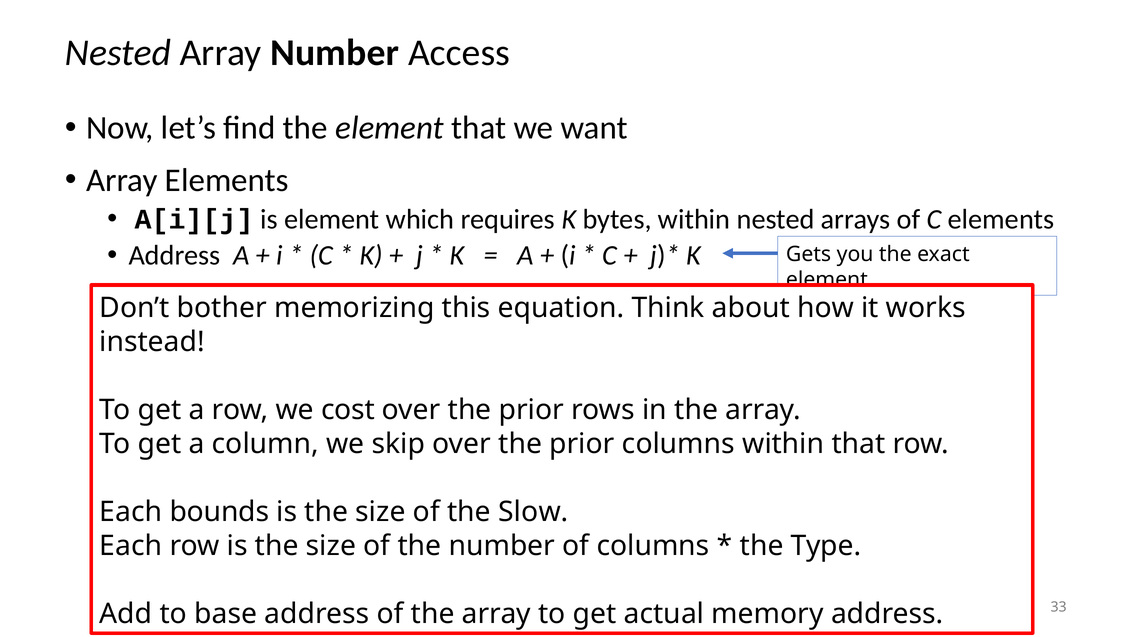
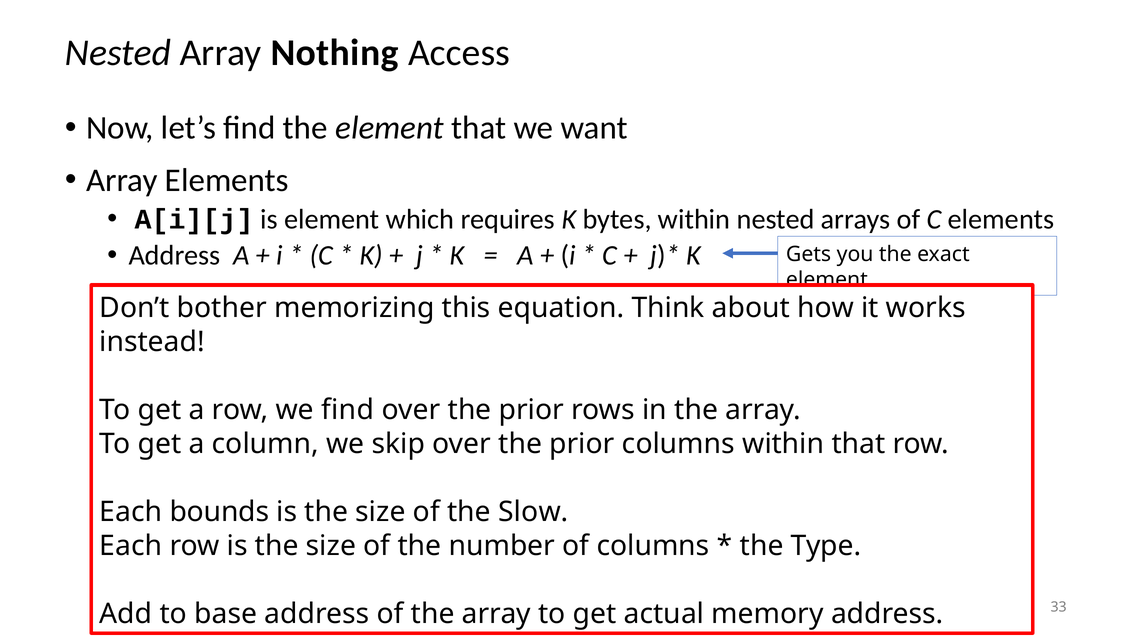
Array Number: Number -> Nothing
we cost: cost -> find
